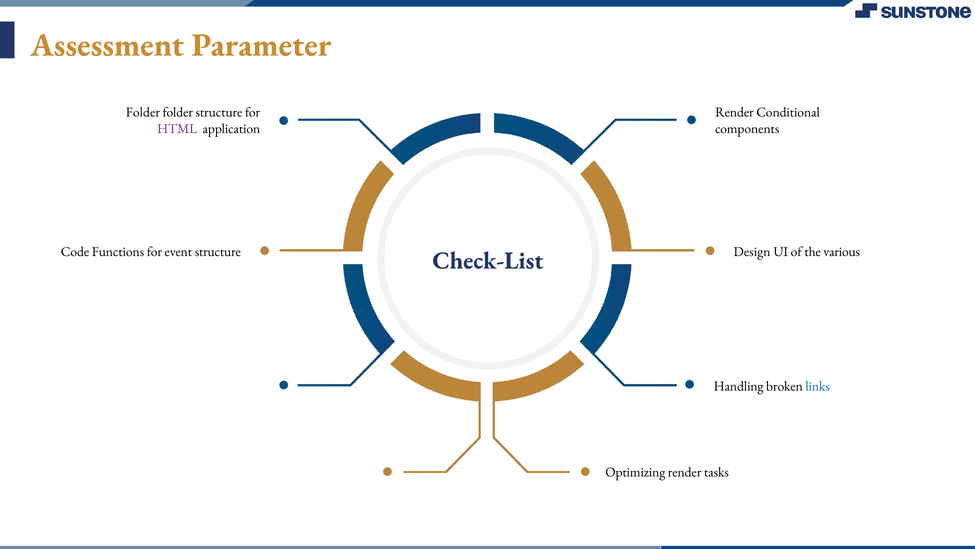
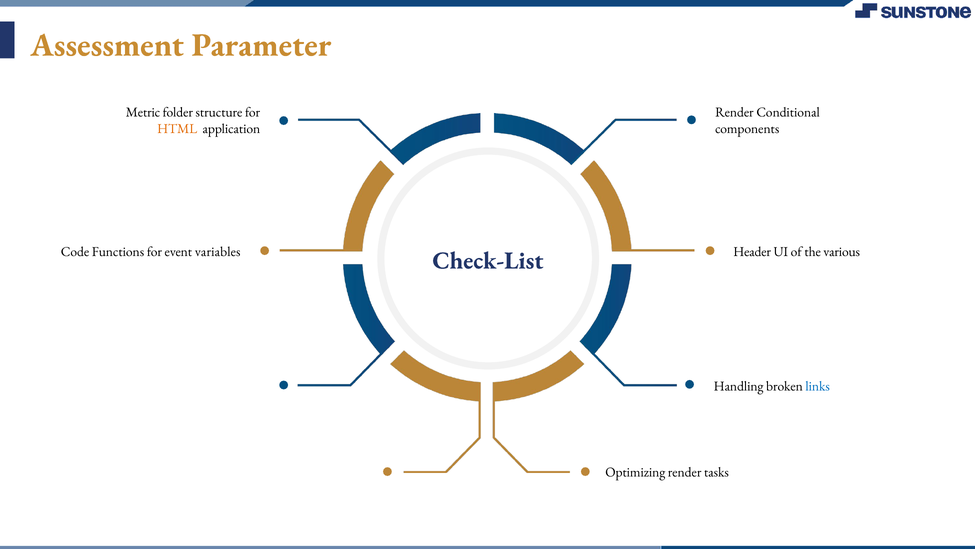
Folder at (143, 112): Folder -> Metric
HTML colour: purple -> orange
event structure: structure -> variables
Design: Design -> Header
